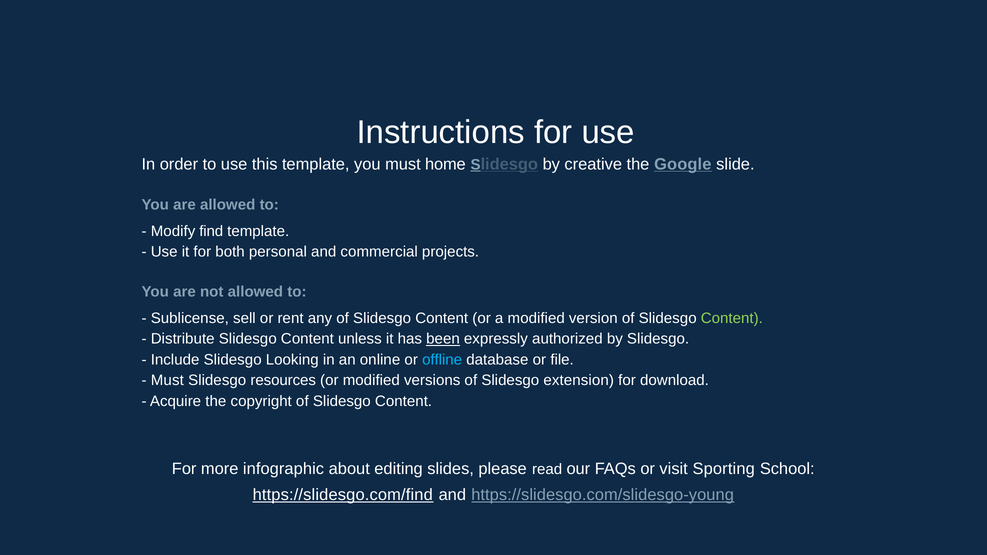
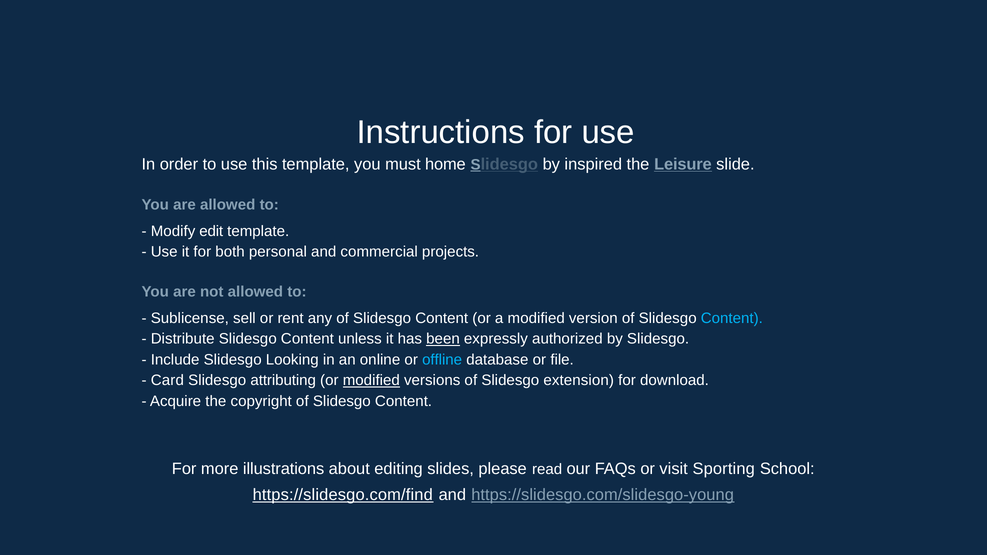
creative: creative -> inspired
Google: Google -> Leisure
find: find -> edit
Content at (732, 318) colour: light green -> light blue
Must at (167, 381): Must -> Card
resources: resources -> attributing
modified at (371, 381) underline: none -> present
infographic: infographic -> illustrations
